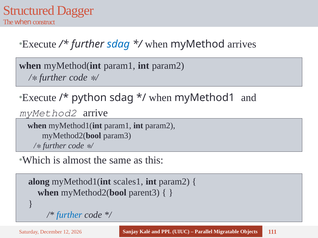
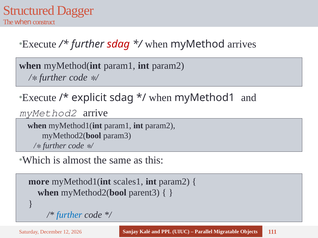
sdag at (118, 44) colour: blue -> red
python: python -> explicit
along: along -> more
